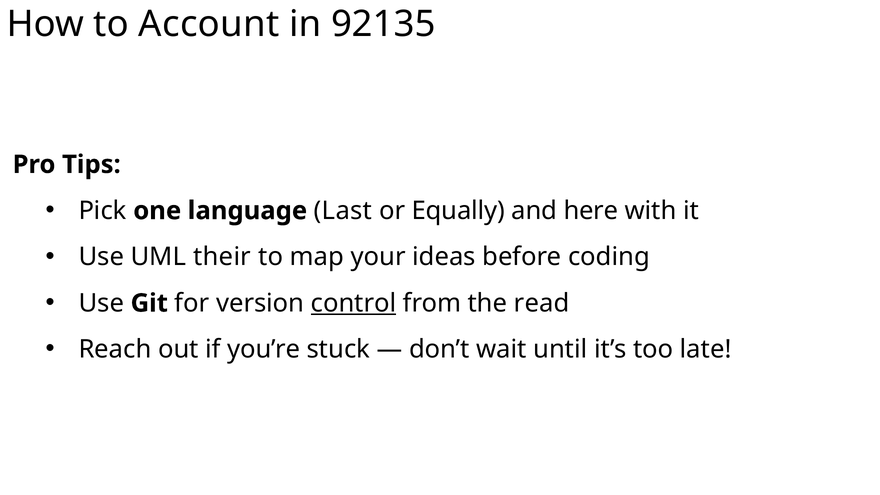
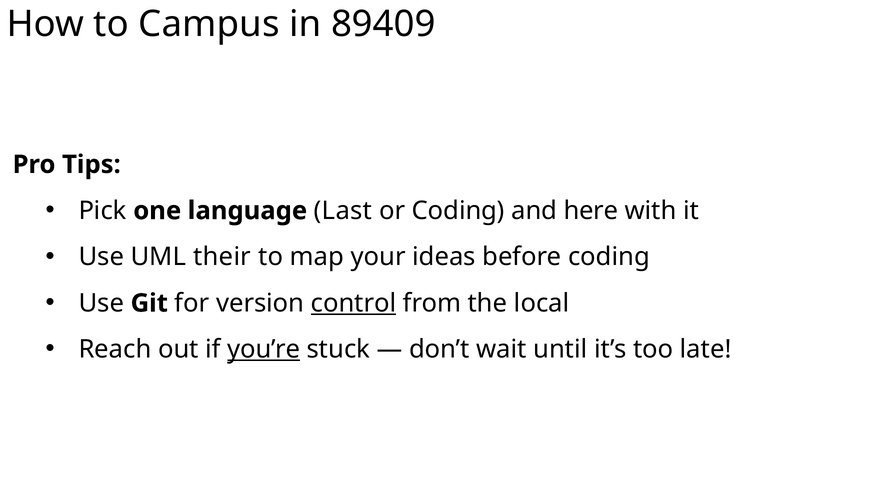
Account: Account -> Campus
92135: 92135 -> 89409
or Equally: Equally -> Coding
read: read -> local
you’re underline: none -> present
